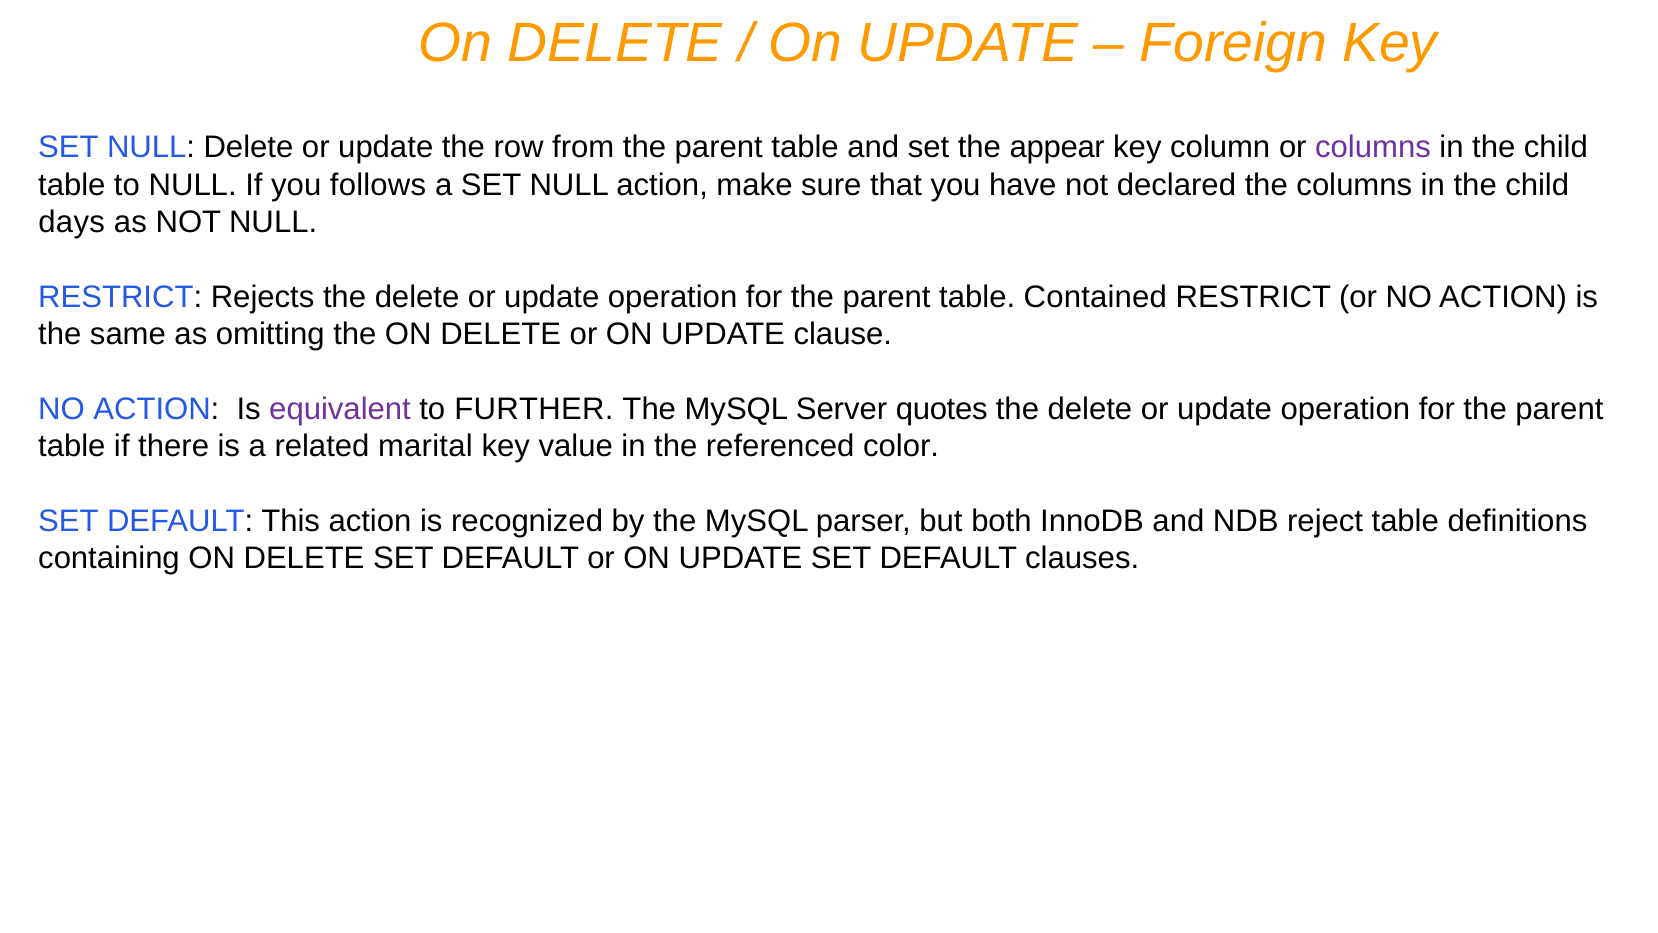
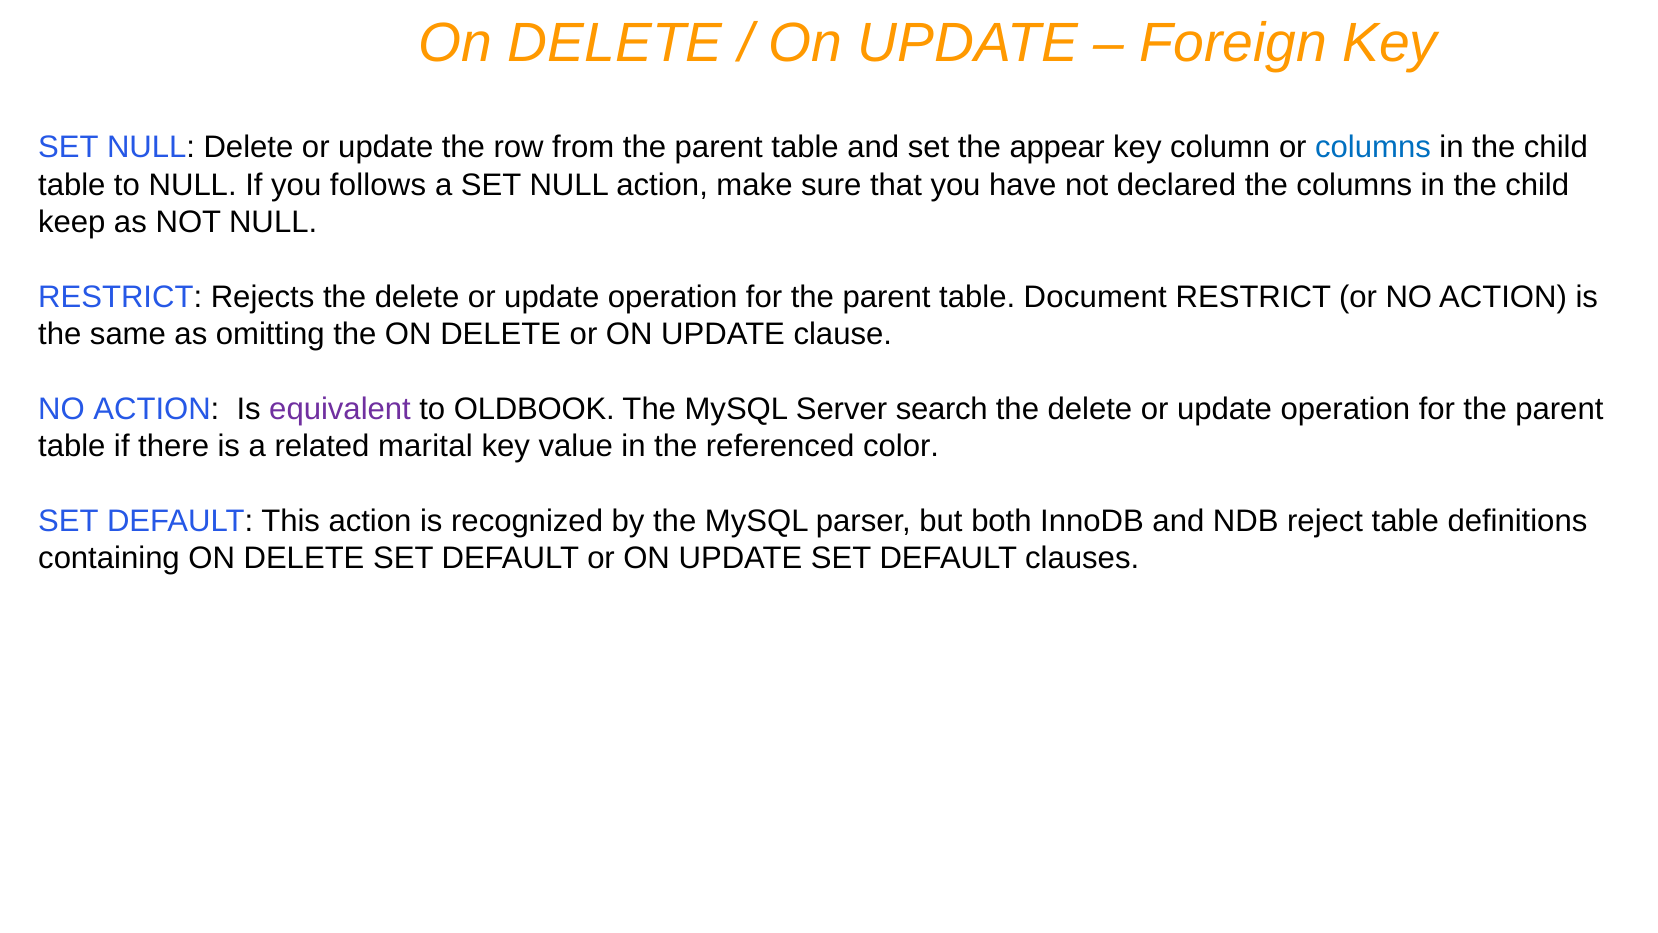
columns at (1373, 148) colour: purple -> blue
days: days -> keep
Contained: Contained -> Document
FURTHER: FURTHER -> OLDBOOK
quotes: quotes -> search
